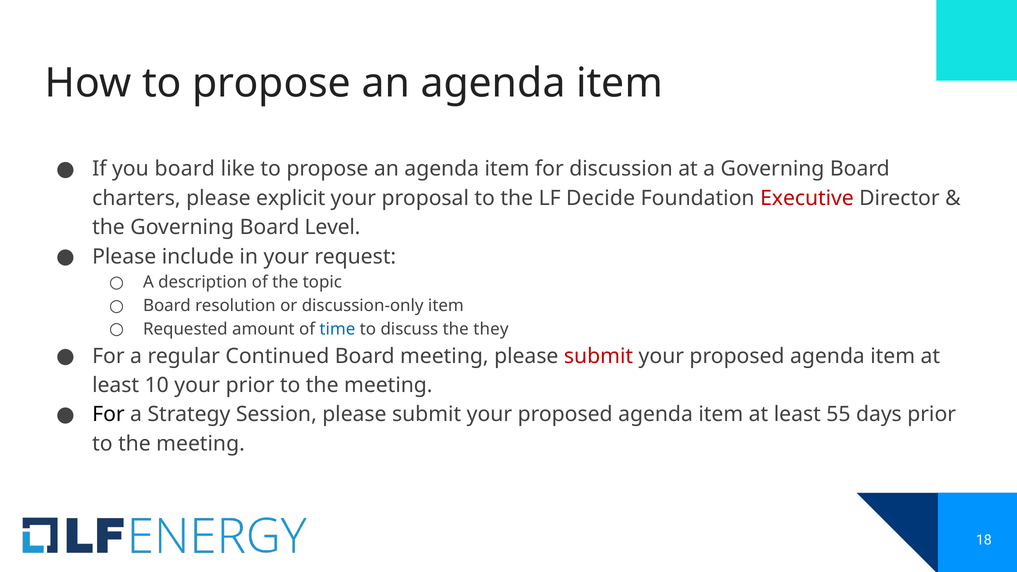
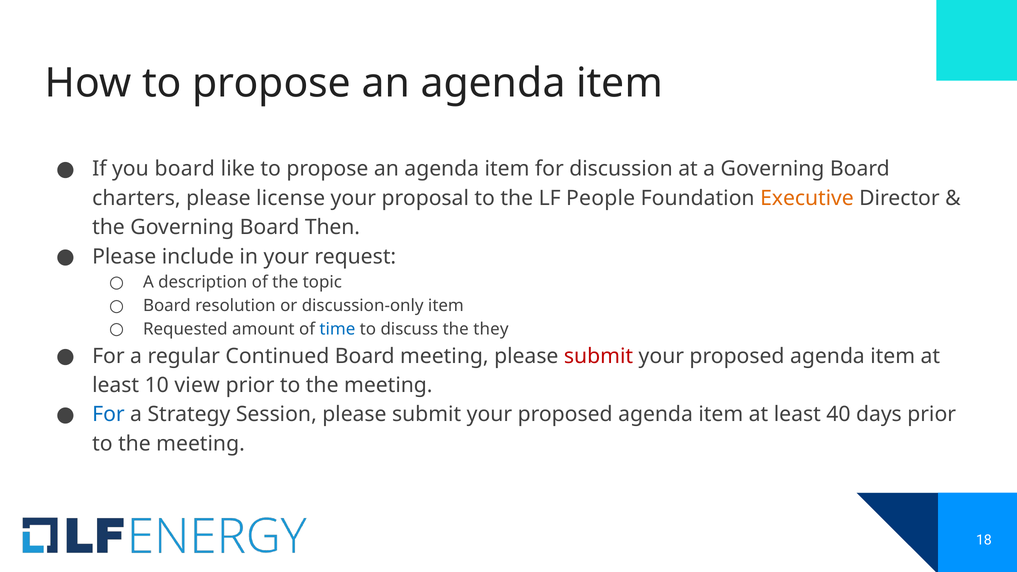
explicit: explicit -> license
Decide: Decide -> People
Executive colour: red -> orange
Level: Level -> Then
10 your: your -> view
For at (108, 415) colour: black -> blue
55: 55 -> 40
